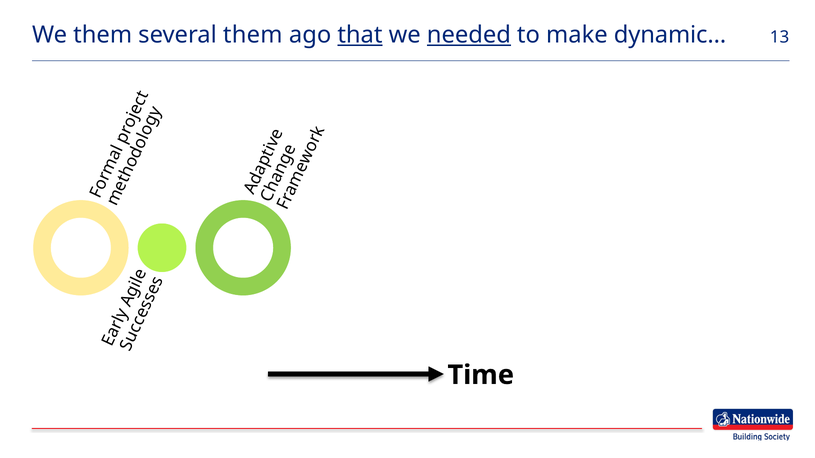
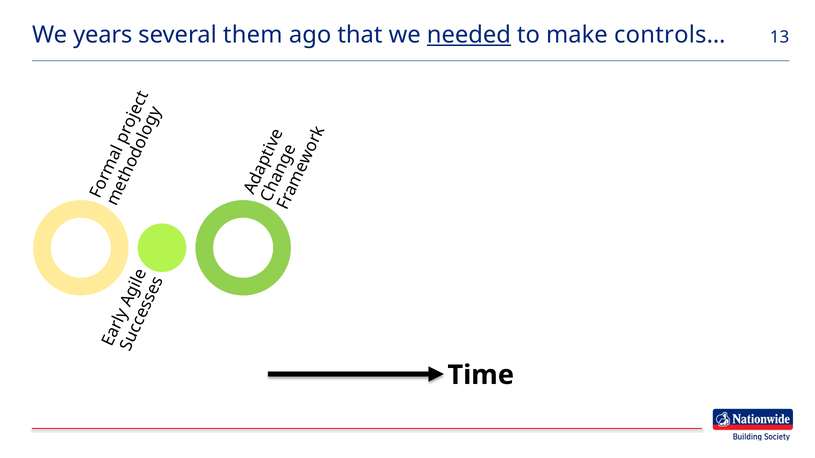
We them: them -> years
that underline: present -> none
dynamic…: dynamic… -> controls…
